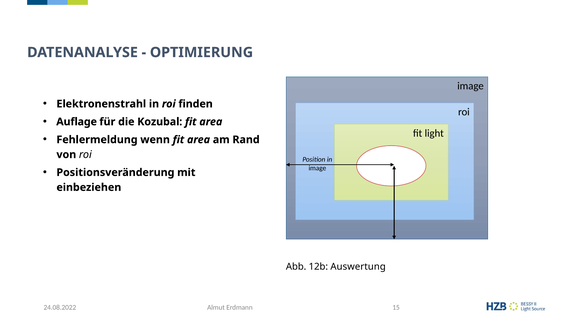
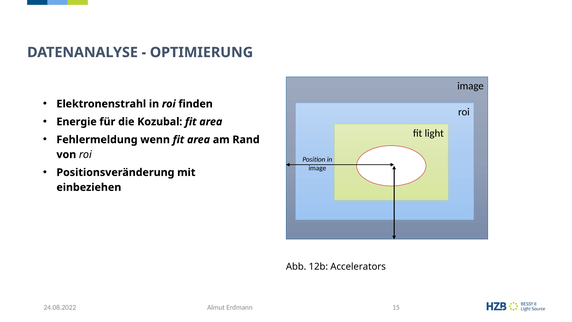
Auflage: Auflage -> Energie
Auswertung: Auswertung -> Accelerators
